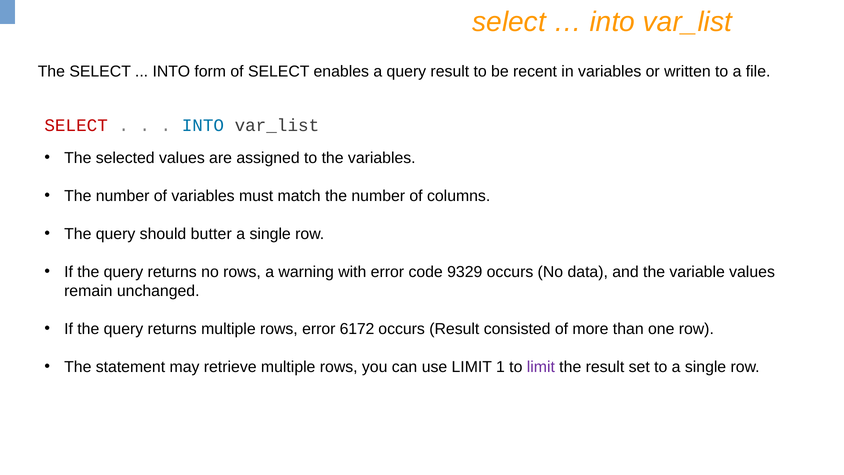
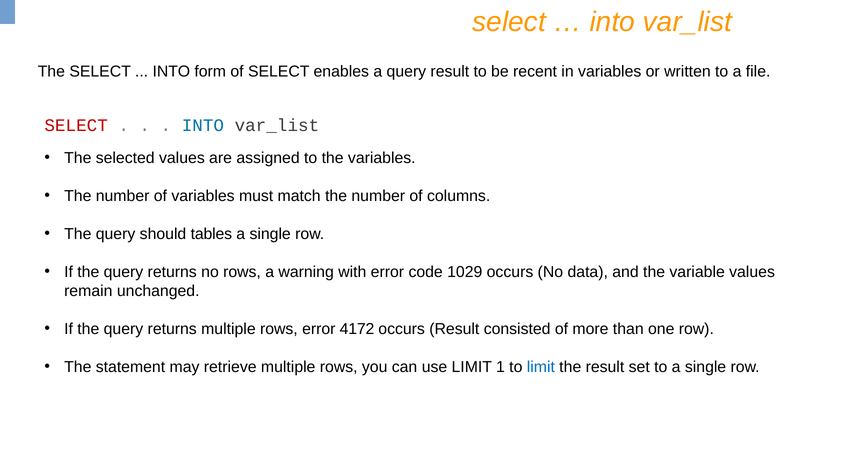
butter: butter -> tables
9329: 9329 -> 1029
6172: 6172 -> 4172
limit at (541, 367) colour: purple -> blue
